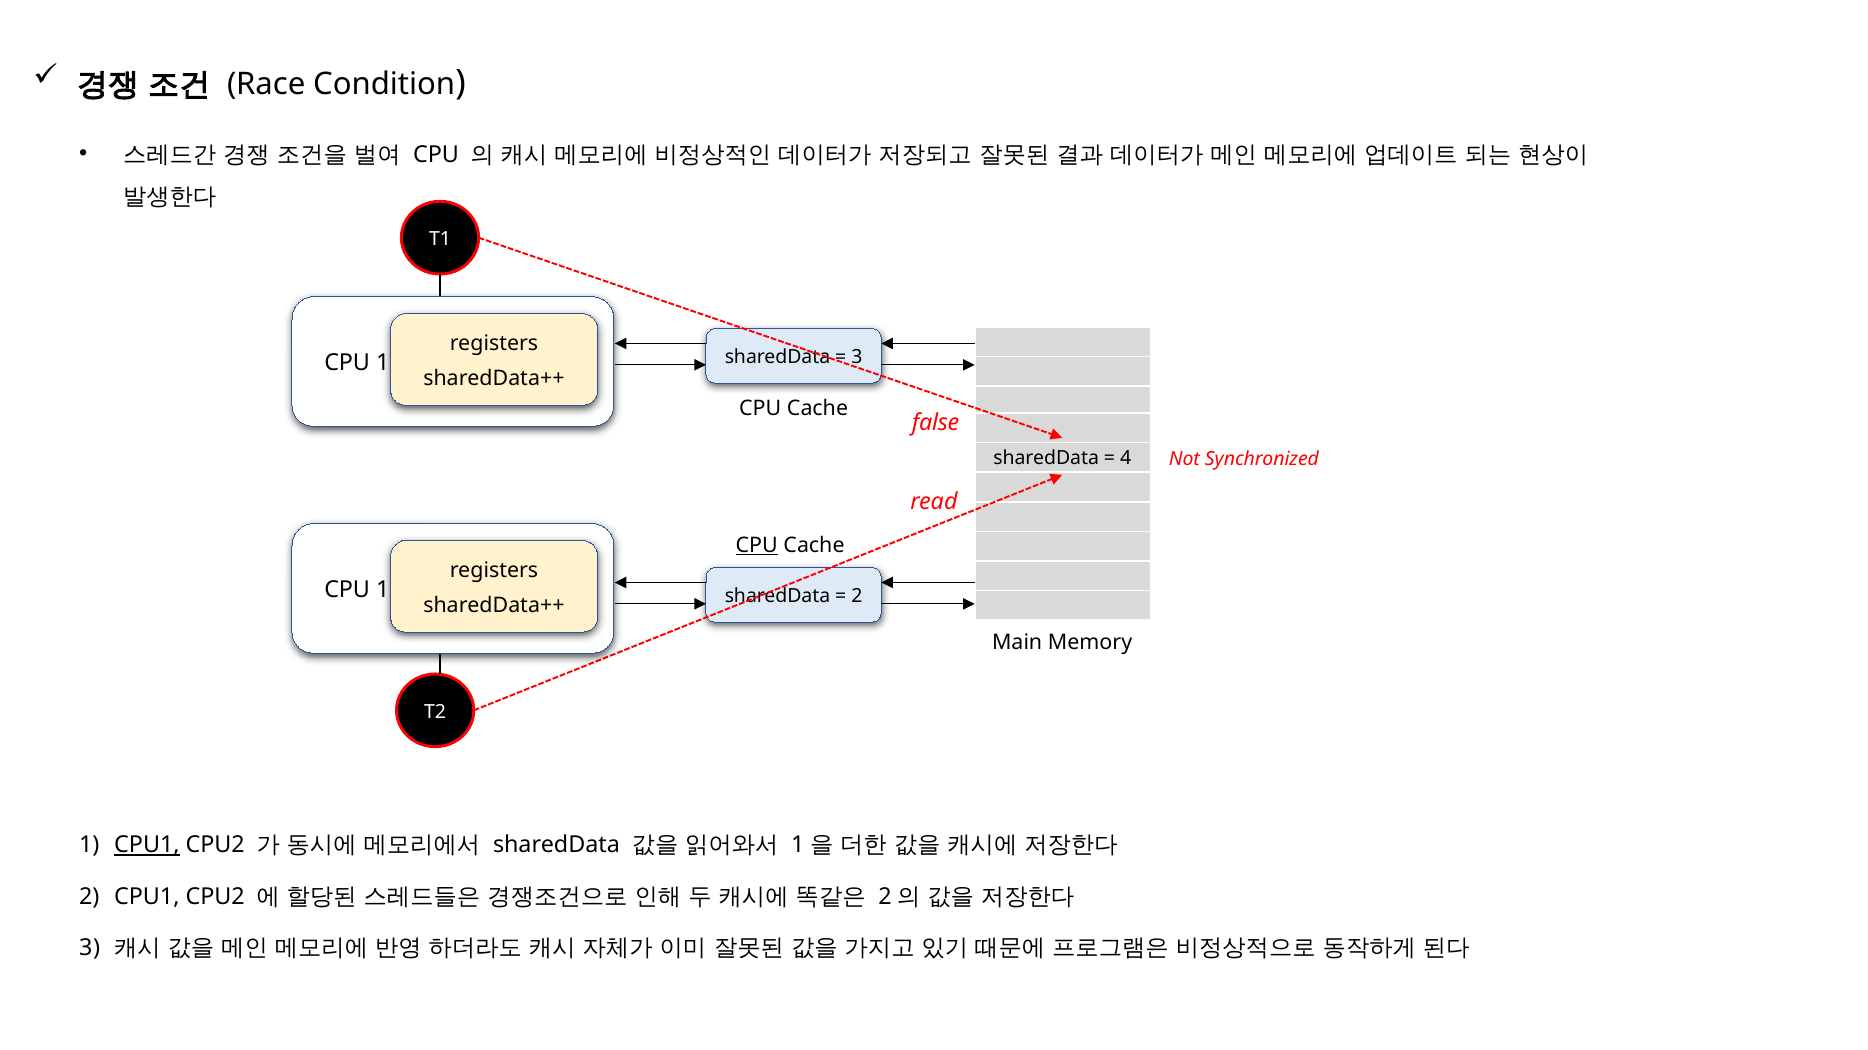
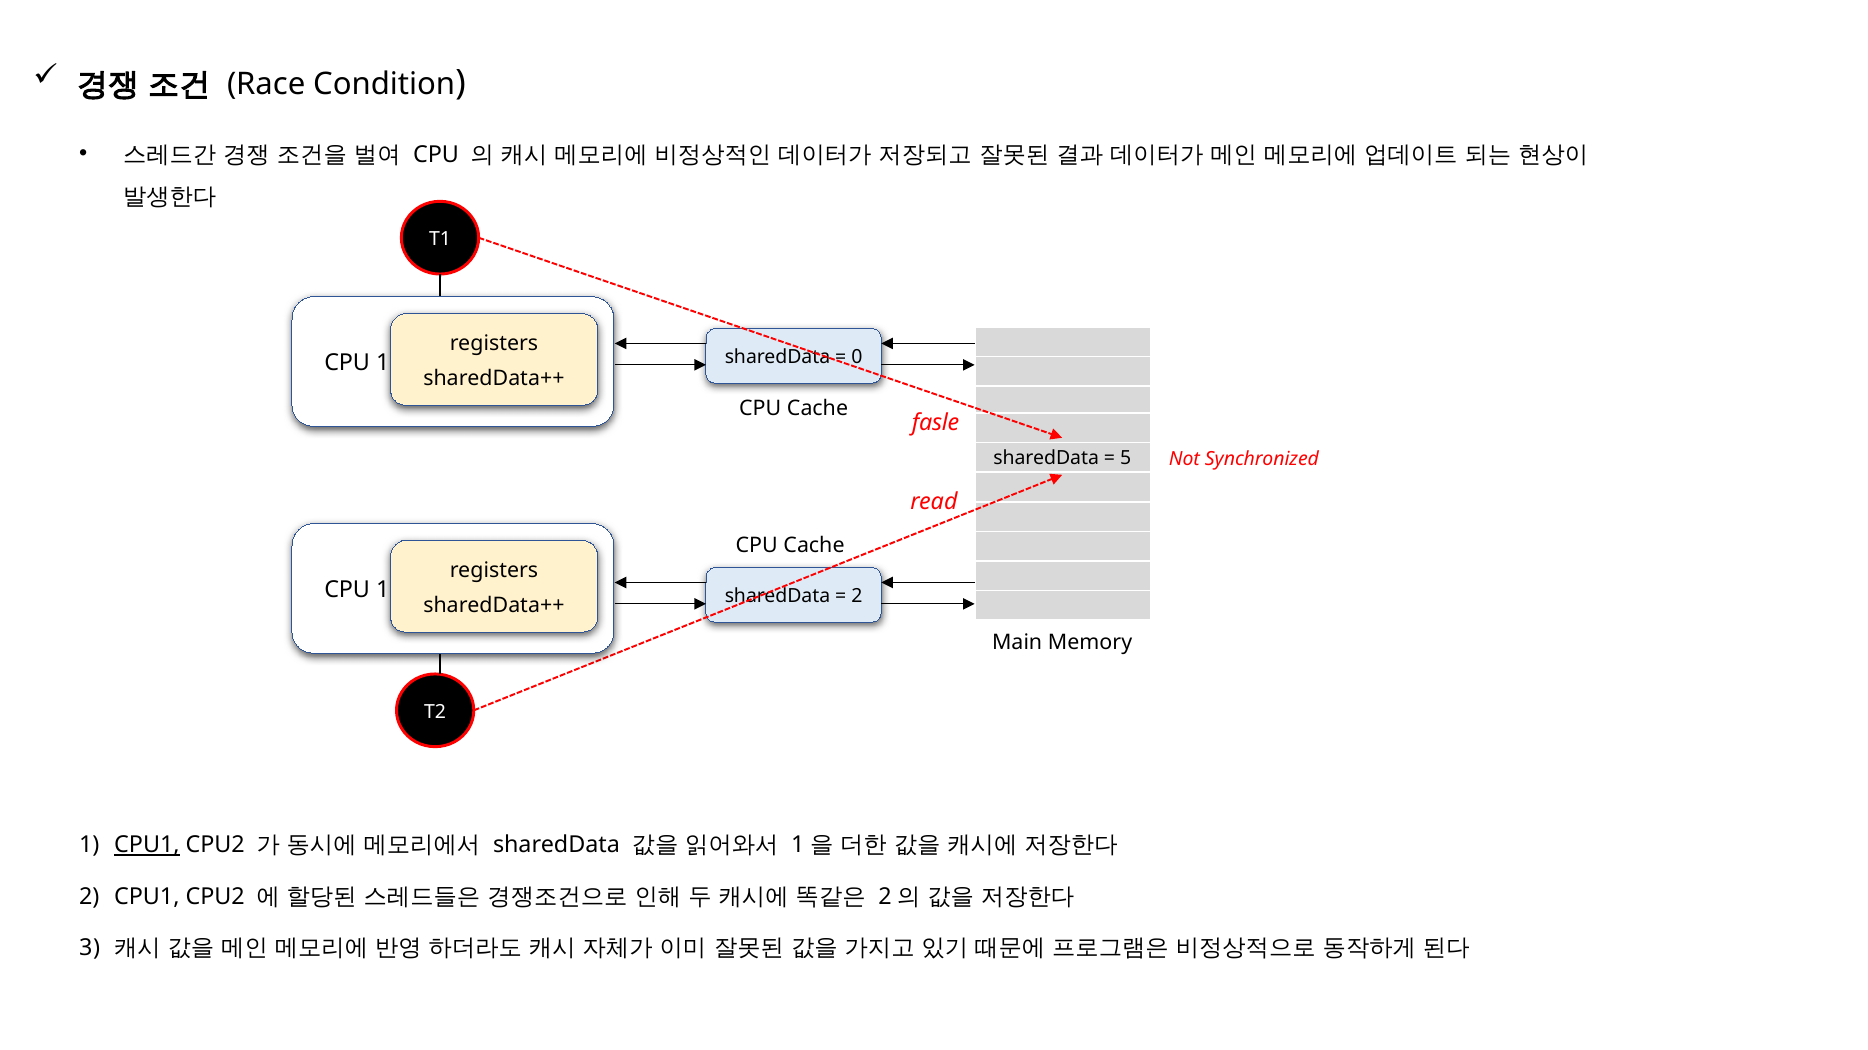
3 at (857, 357): 3 -> 0
false: false -> fasle
4: 4 -> 5
CPU at (757, 546) underline: present -> none
